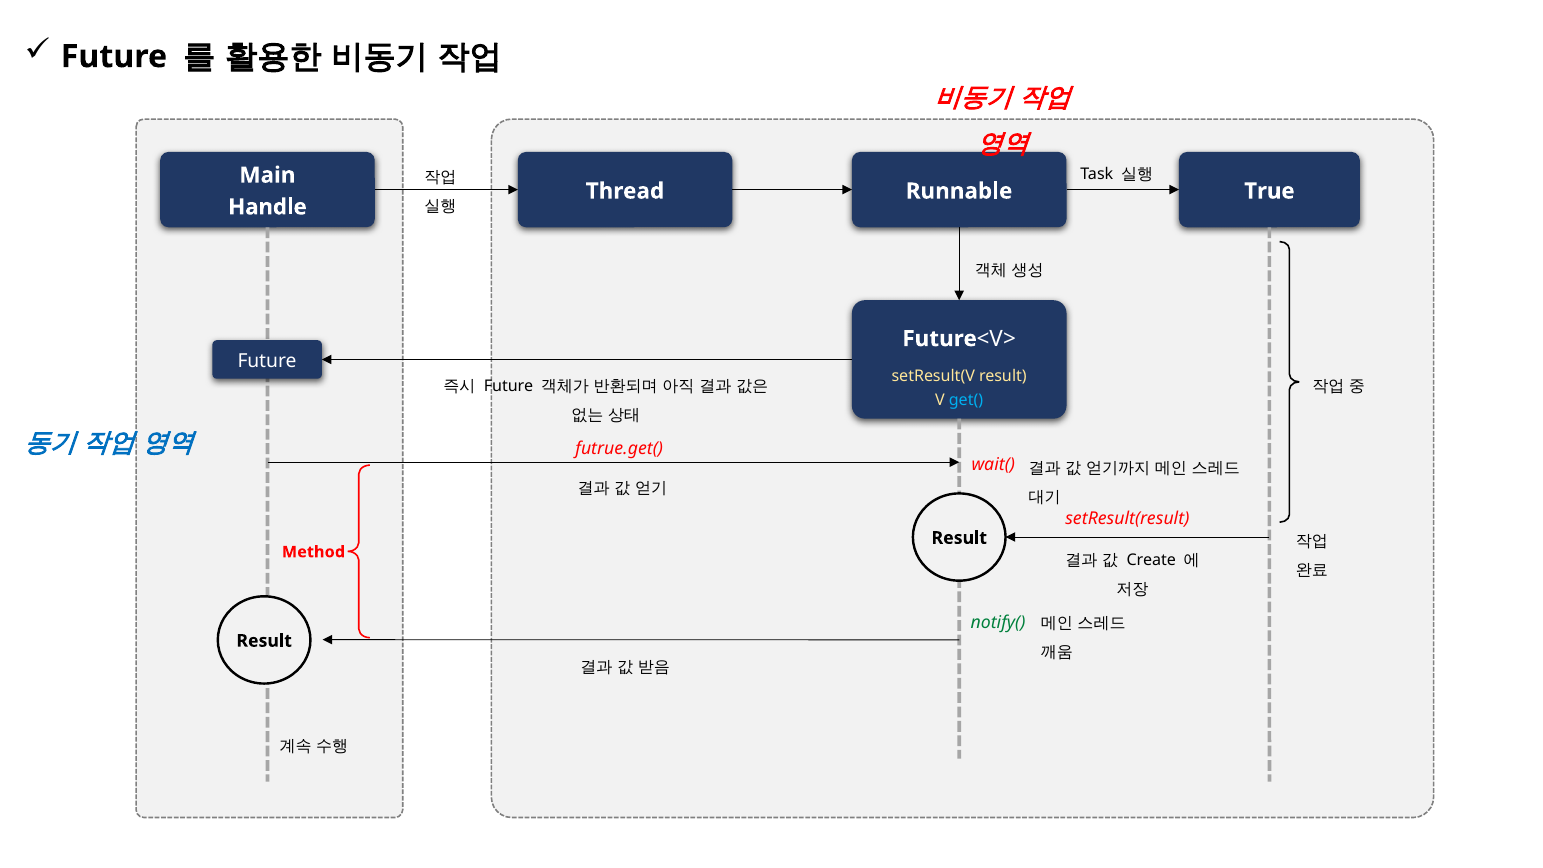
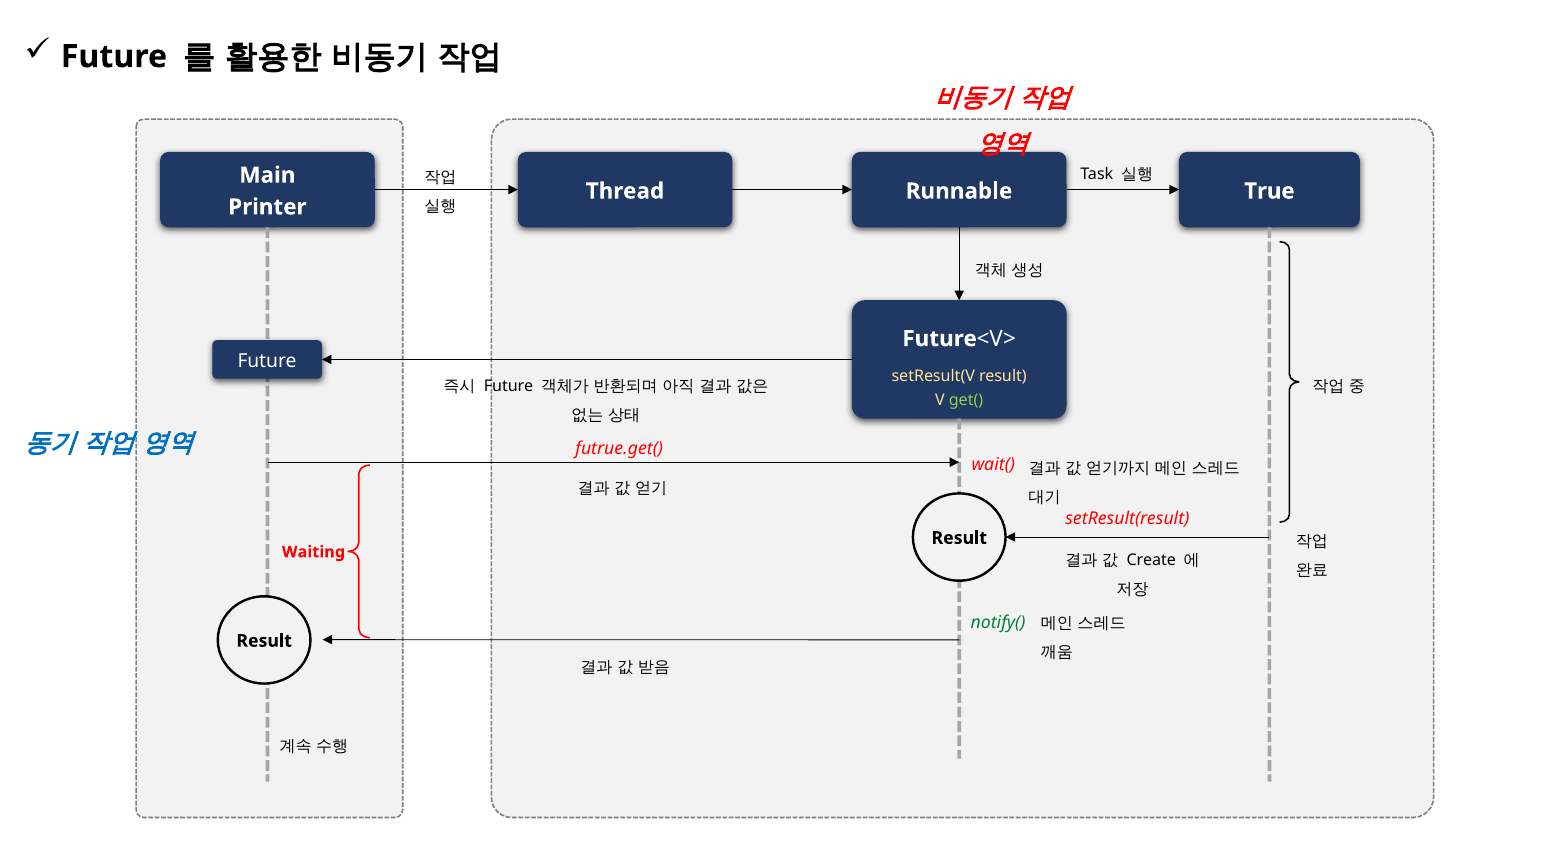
Handle: Handle -> Printer
get( colour: light blue -> light green
Method: Method -> Waiting
